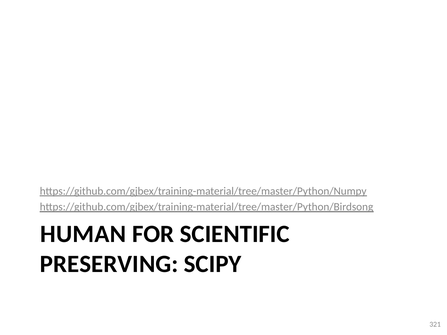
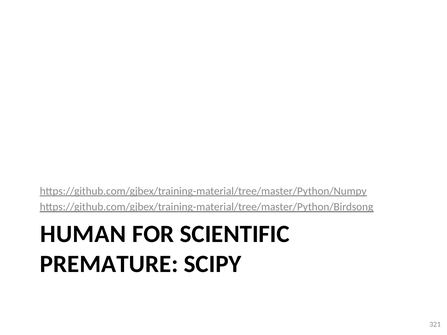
PRESERVING: PRESERVING -> PREMATURE
